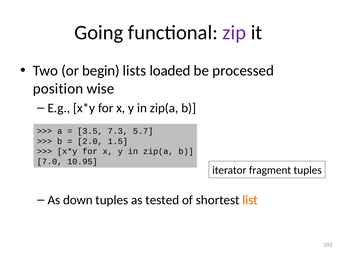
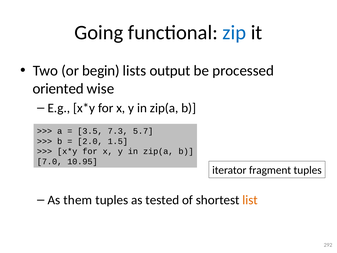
zip colour: purple -> blue
loaded: loaded -> output
position: position -> oriented
down: down -> them
